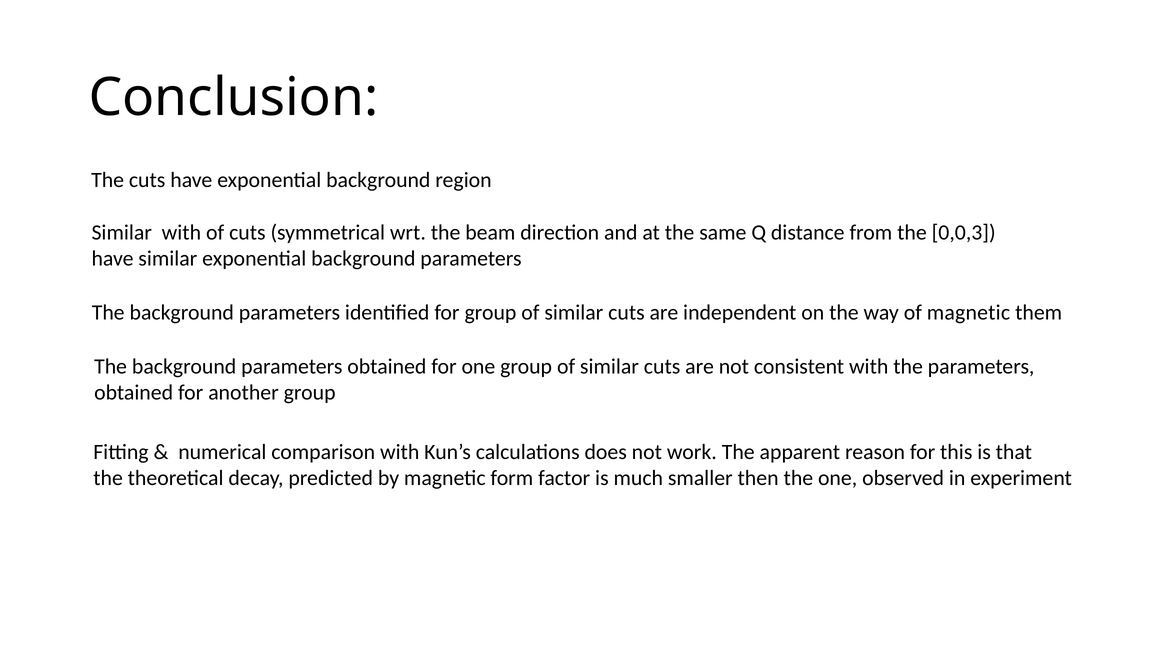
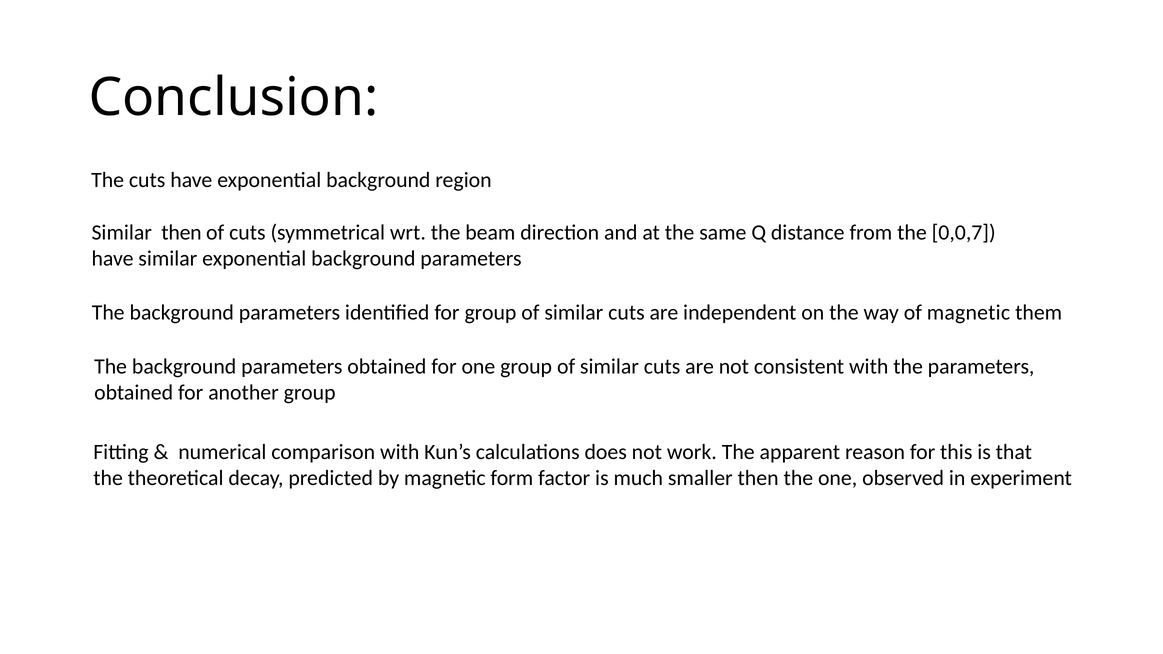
Similar with: with -> then
0,0,3: 0,0,3 -> 0,0,7
